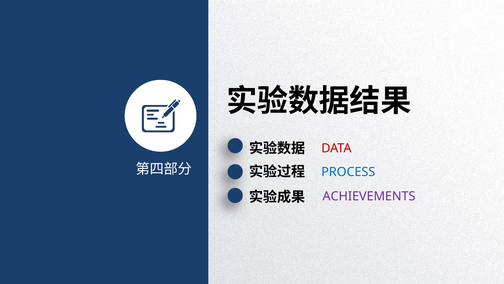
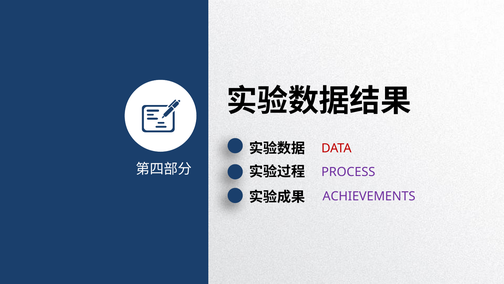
PROCESS colour: blue -> purple
